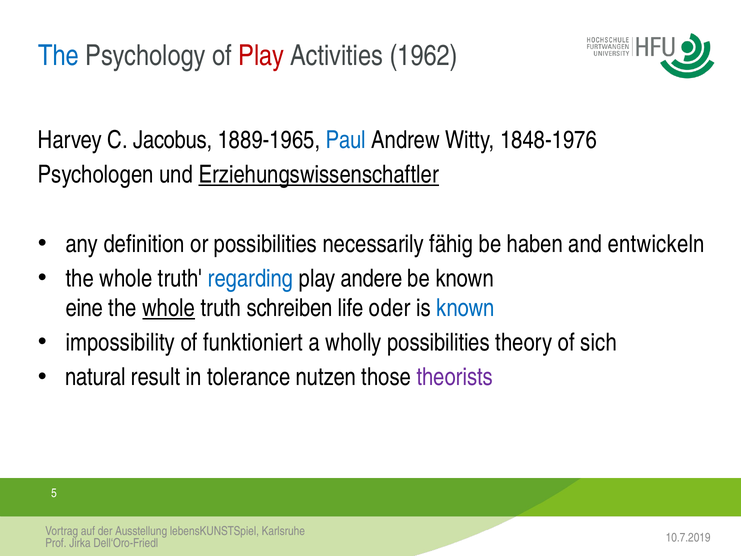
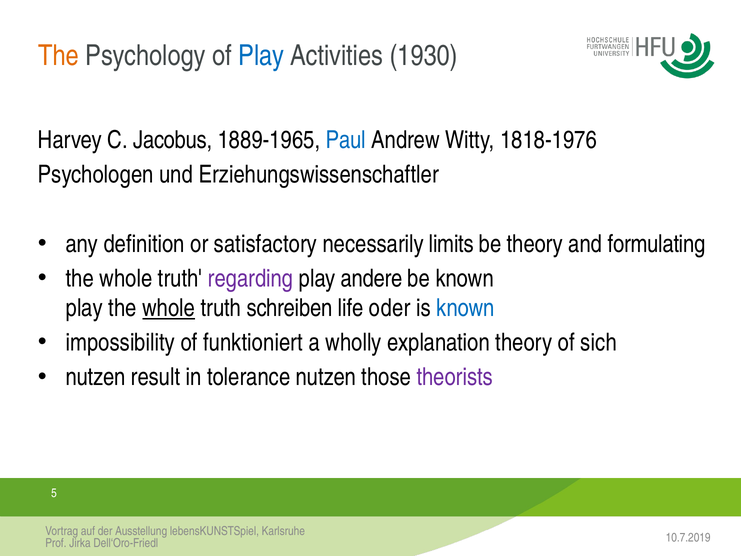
The at (59, 56) colour: blue -> orange
Play at (261, 56) colour: red -> blue
1962: 1962 -> 1930
1848-1976: 1848-1976 -> 1818-1976
Erziehungswissenschaftler underline: present -> none
or possibilities: possibilities -> satisfactory
fähig: fähig -> limits
be haben: haben -> theory
entwickeln: entwickeln -> formulating
regarding colour: blue -> purple
eine at (84, 308): eine -> play
wholly possibilities: possibilities -> explanation
natural at (96, 377): natural -> nutzen
